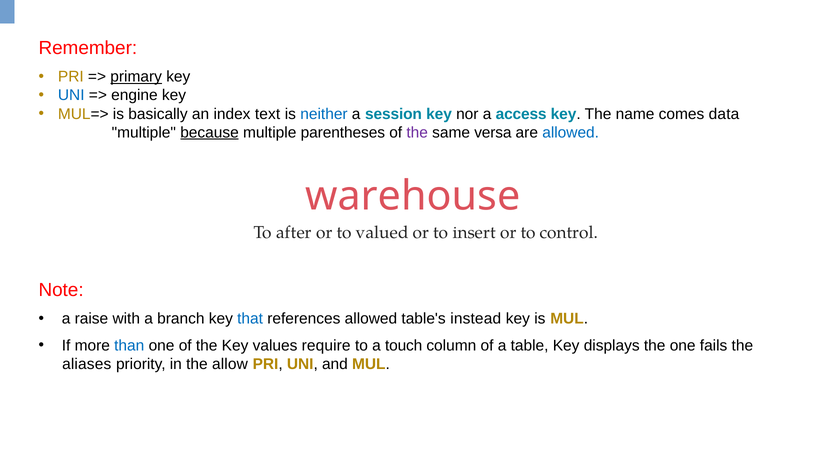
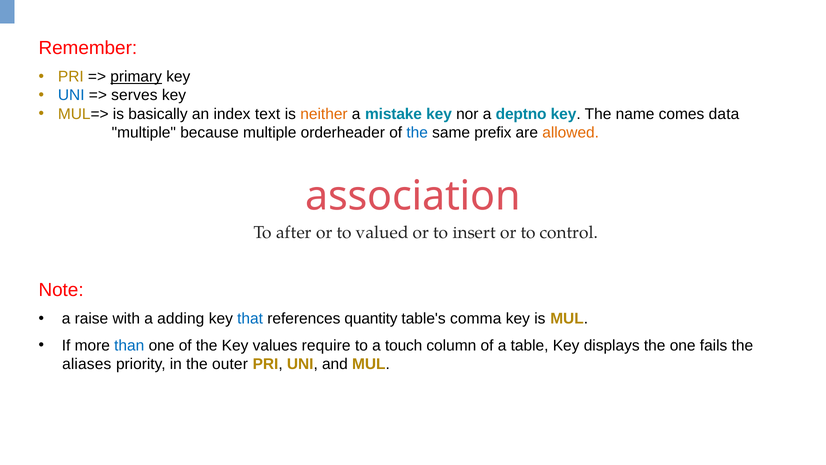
engine: engine -> serves
neither colour: blue -> orange
session: session -> mistake
access: access -> deptno
because underline: present -> none
parentheses: parentheses -> orderheader
the at (417, 132) colour: purple -> blue
versa: versa -> prefix
allowed at (571, 132) colour: blue -> orange
warehouse: warehouse -> association
branch: branch -> adding
references allowed: allowed -> quantity
instead: instead -> comma
allow: allow -> outer
